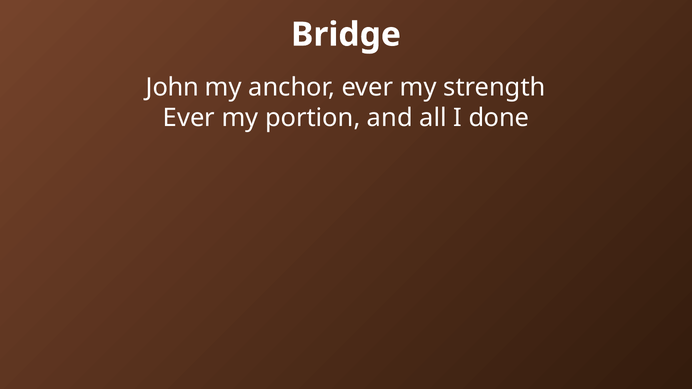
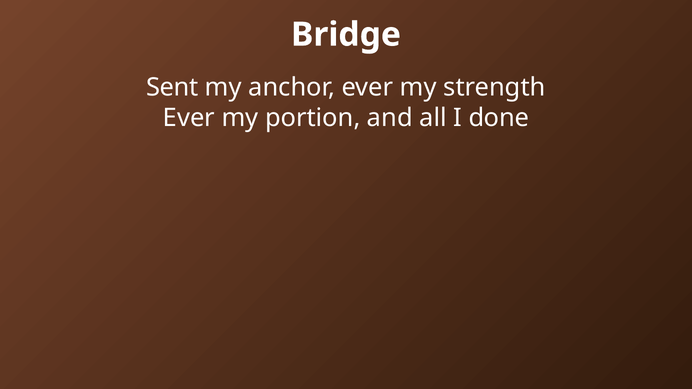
John: John -> Sent
